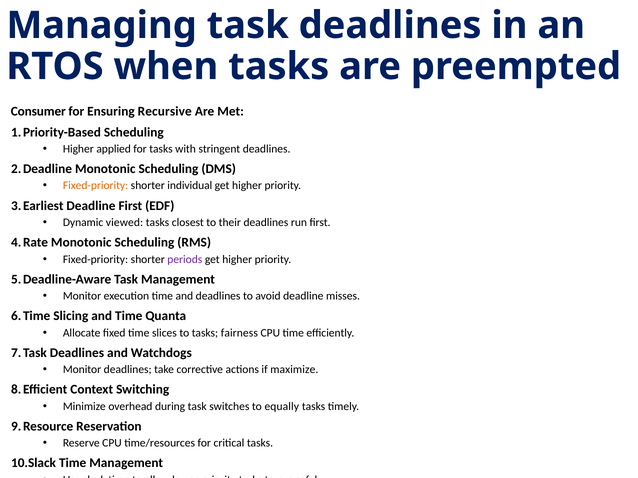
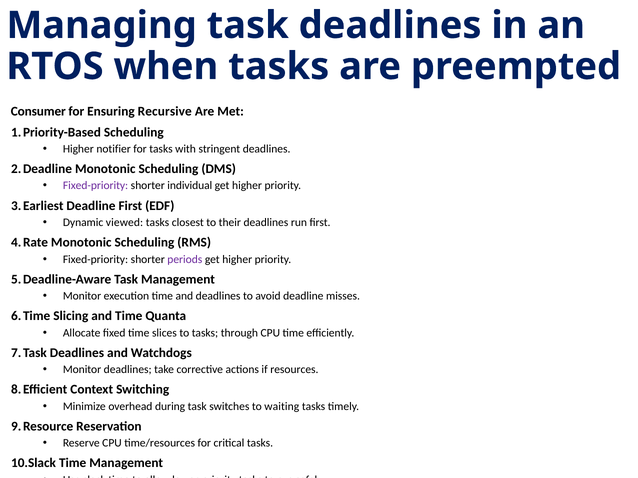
applied: applied -> notifier
Fixed-priority at (96, 186) colour: orange -> purple
fairness: fairness -> through
maximize: maximize -> resources
equally: equally -> waiting
